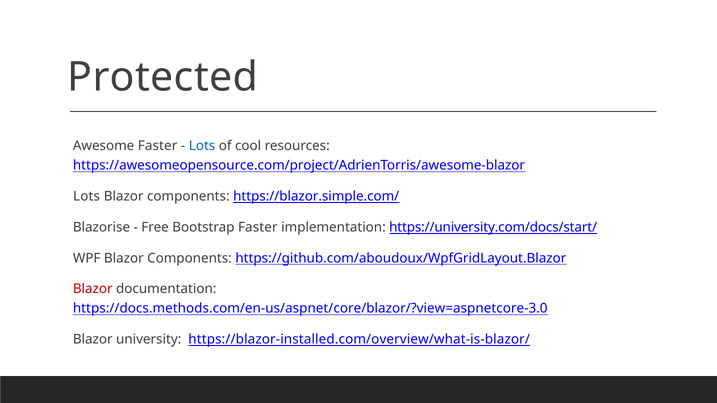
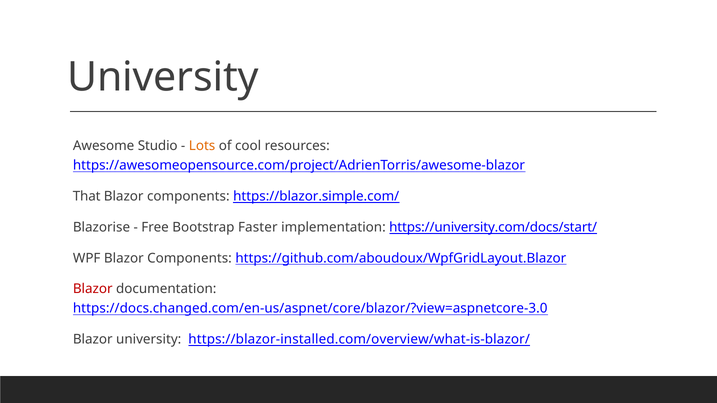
Protected at (163, 77): Protected -> University
Awesome Faster: Faster -> Studio
Lots at (202, 146) colour: blue -> orange
Lots at (87, 197): Lots -> That
https://docs.methods.com/en-us/aspnet/core/blazor/?view=aspnetcore-3.0: https://docs.methods.com/en-us/aspnet/core/blazor/?view=aspnetcore-3.0 -> https://docs.changed.com/en-us/aspnet/core/blazor/?view=aspnetcore-3.0
